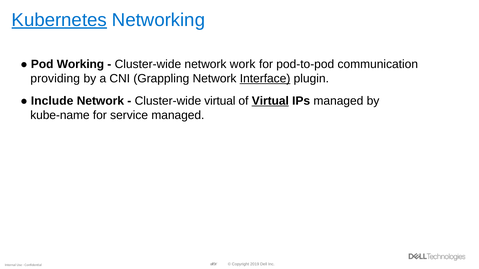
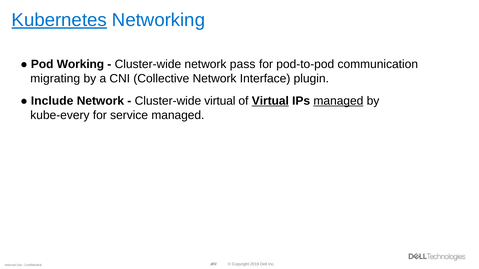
work: work -> pass
providing: providing -> migrating
Grappling: Grappling -> Collective
Interface underline: present -> none
managed at (338, 101) underline: none -> present
kube-name: kube-name -> kube-every
